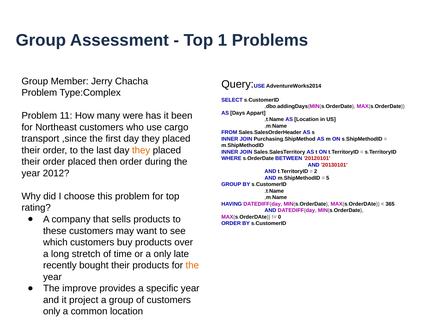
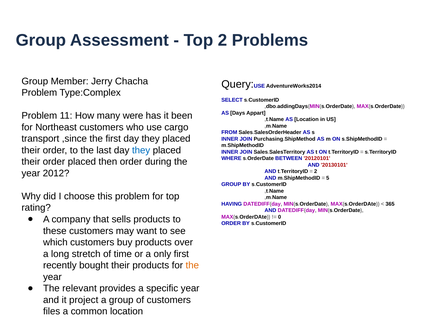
Top 1: 1 -> 2
they at (141, 150) colour: orange -> blue
only late: late -> first
improve: improve -> relevant
only at (52, 311): only -> files
